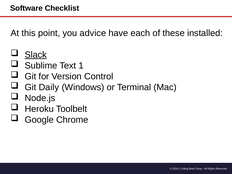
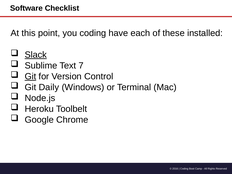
you advice: advice -> coding
1: 1 -> 7
Git at (30, 76) underline: none -> present
